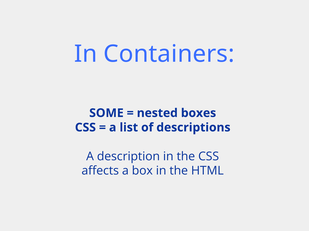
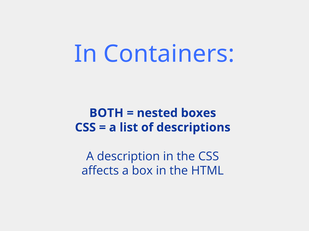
SOME: SOME -> BOTH
